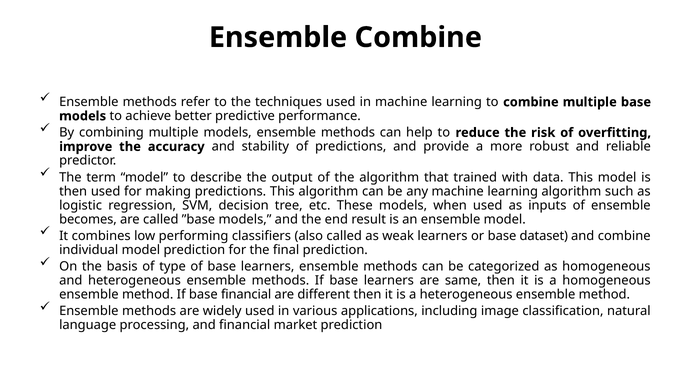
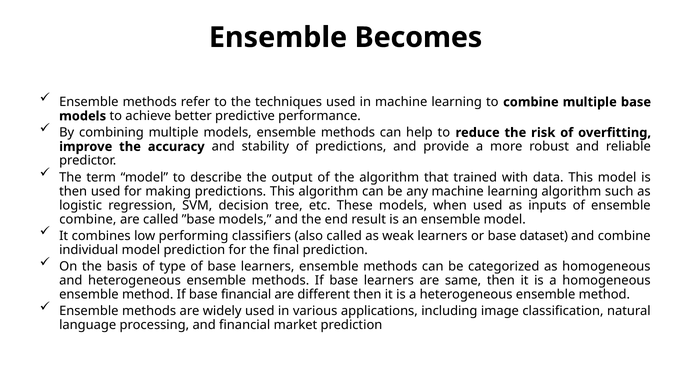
Ensemble Combine: Combine -> Becomes
becomes at (88, 219): becomes -> combine
